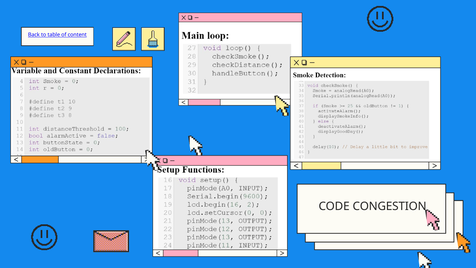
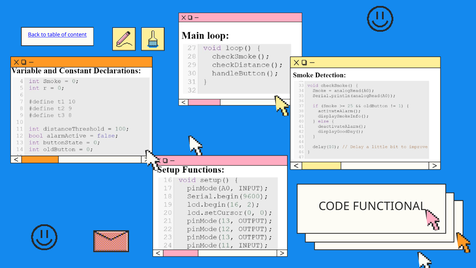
CONGESTION: CONGESTION -> FUNCTIONAL
